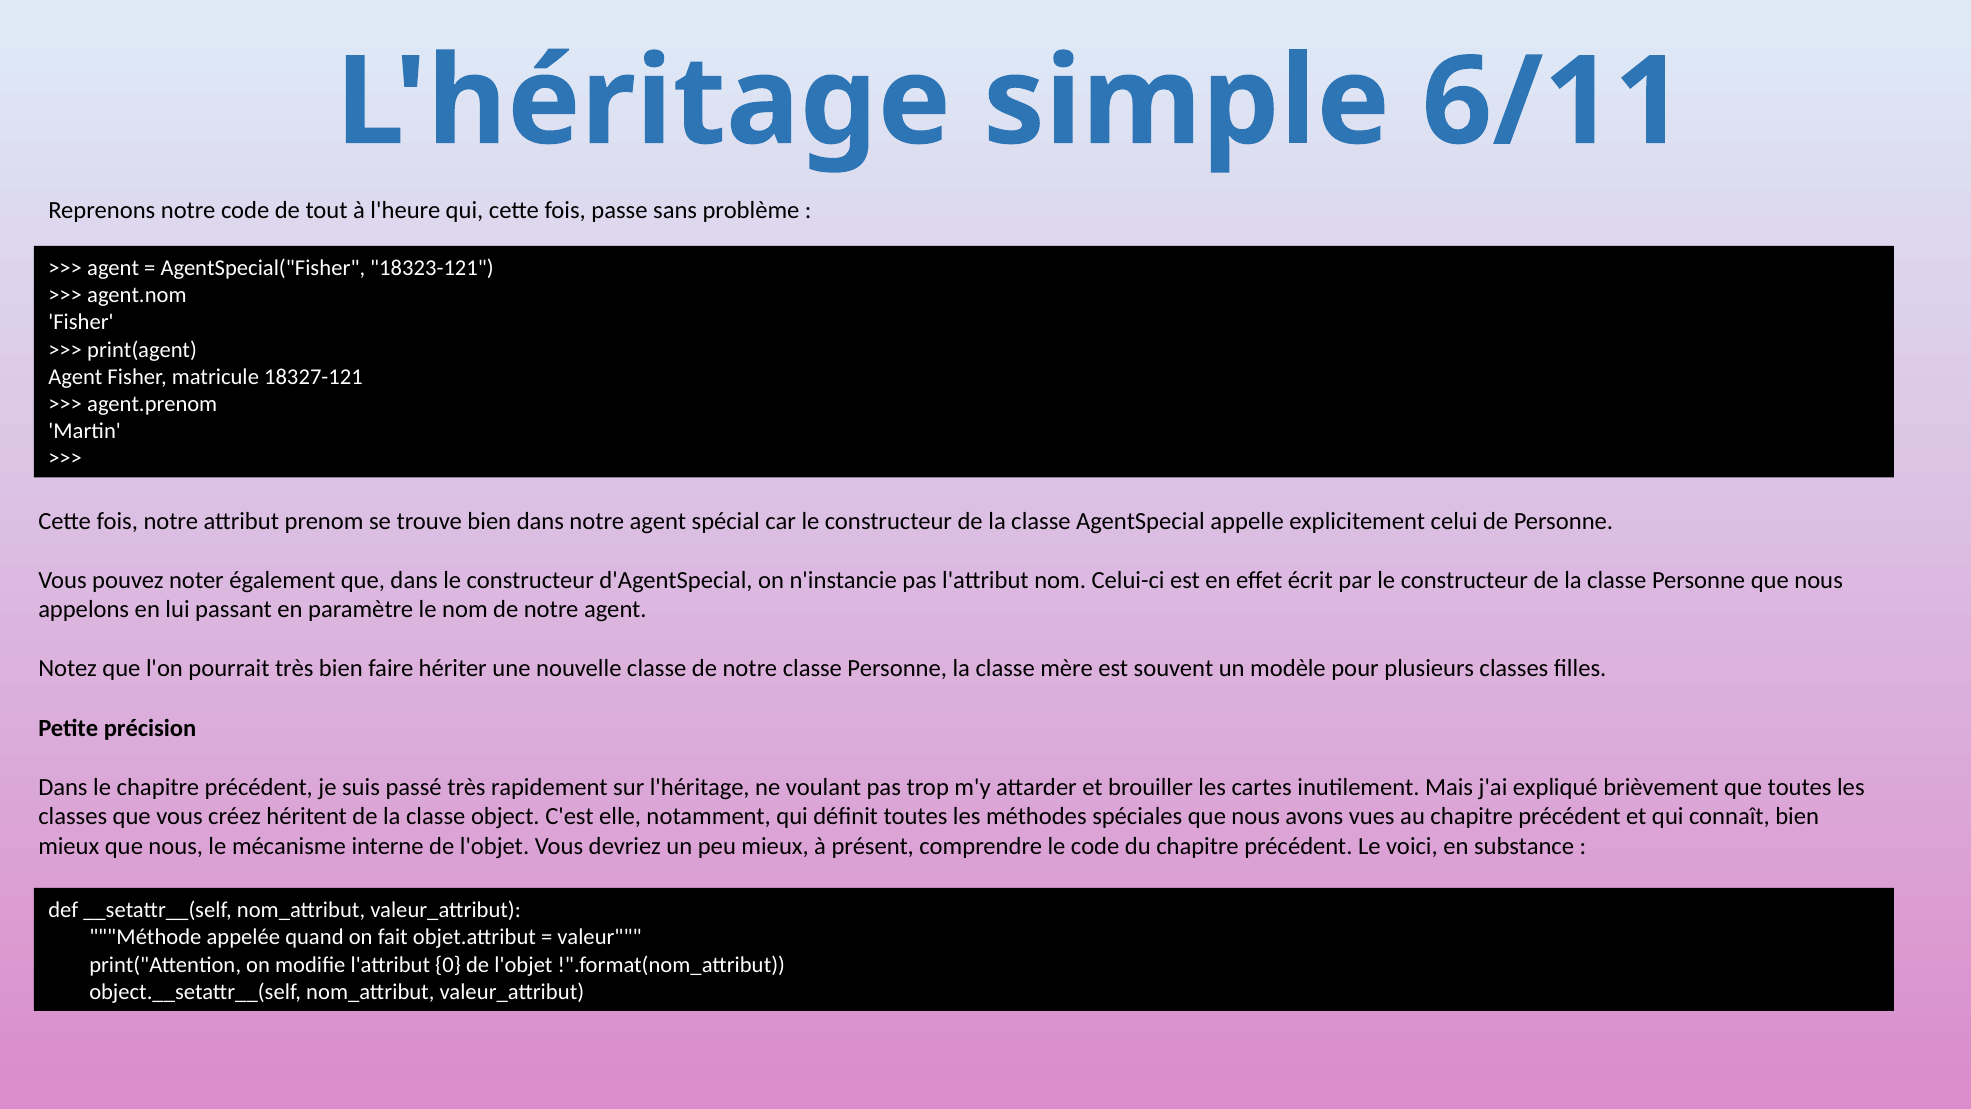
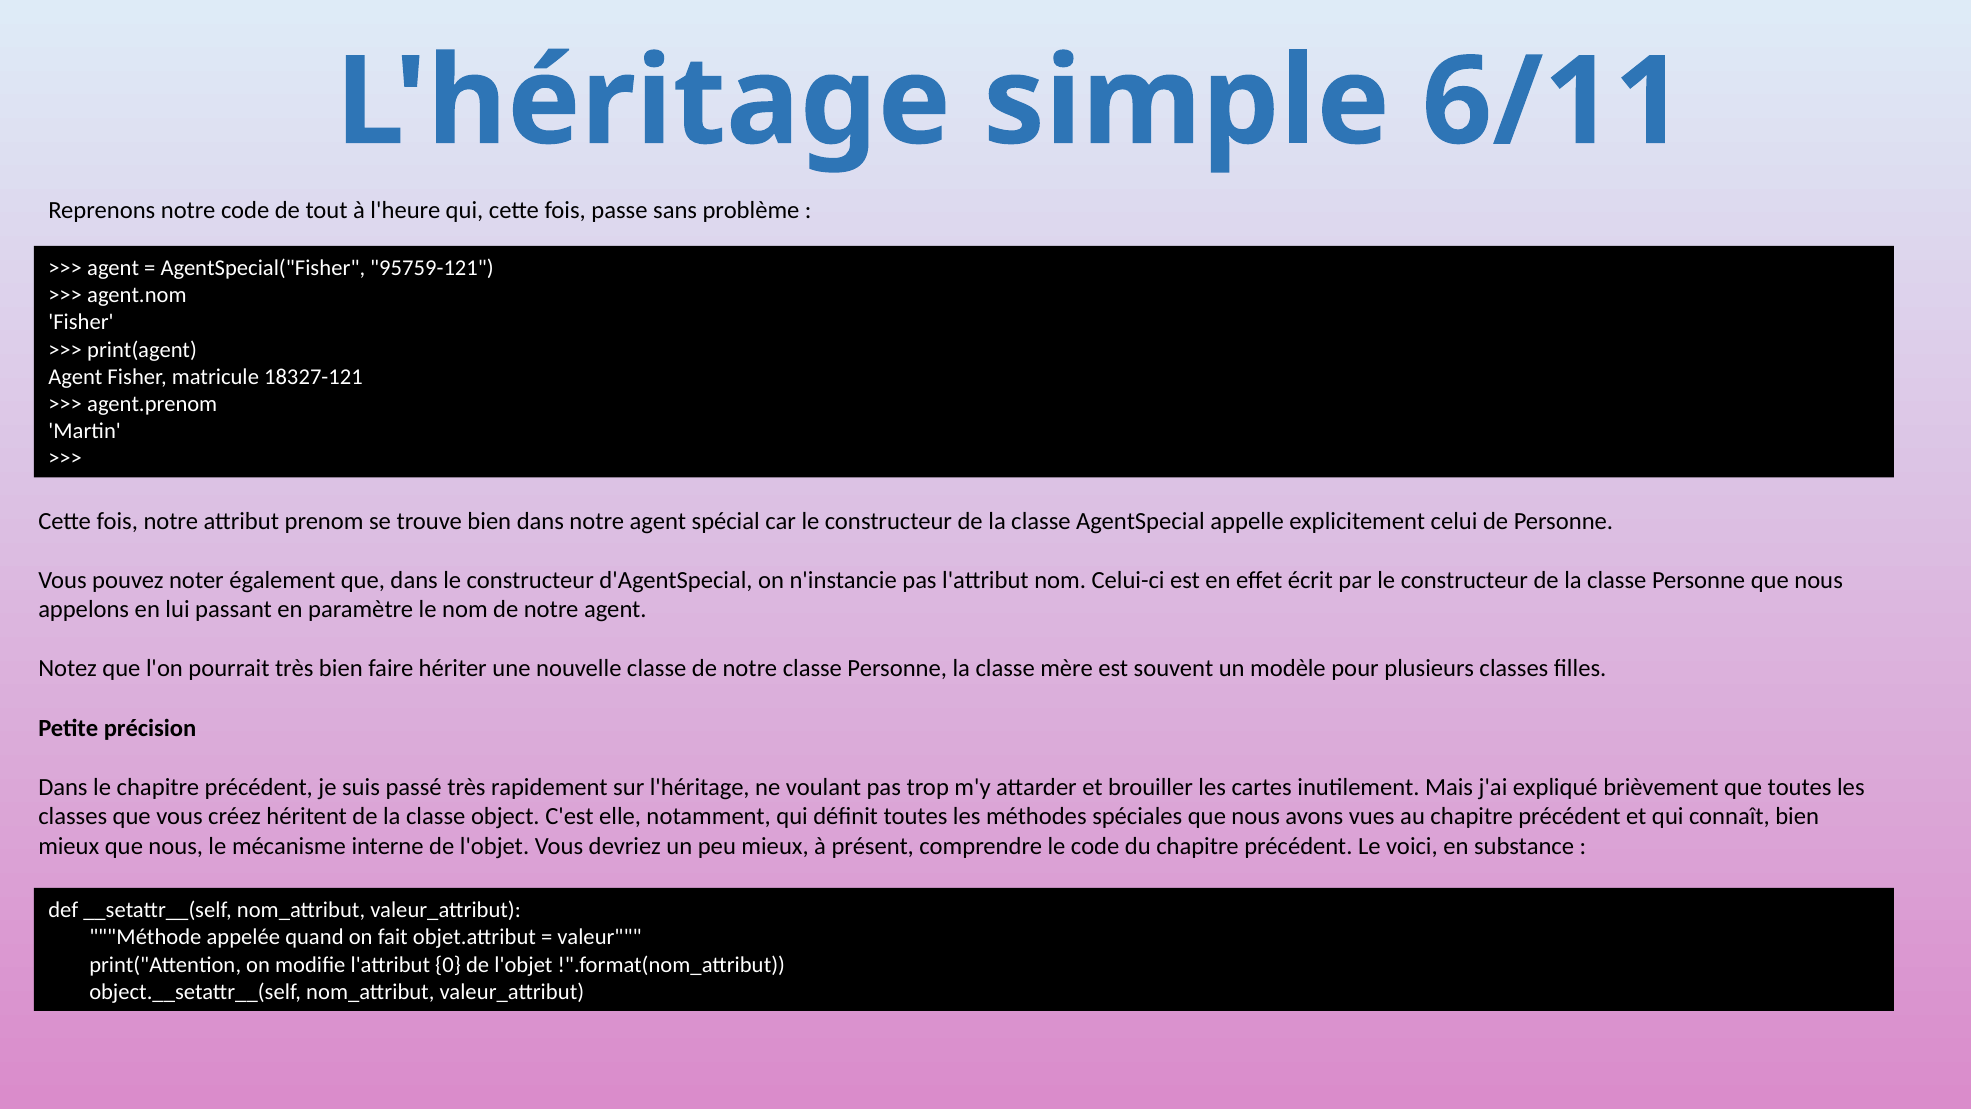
18323-121: 18323-121 -> 95759-121
